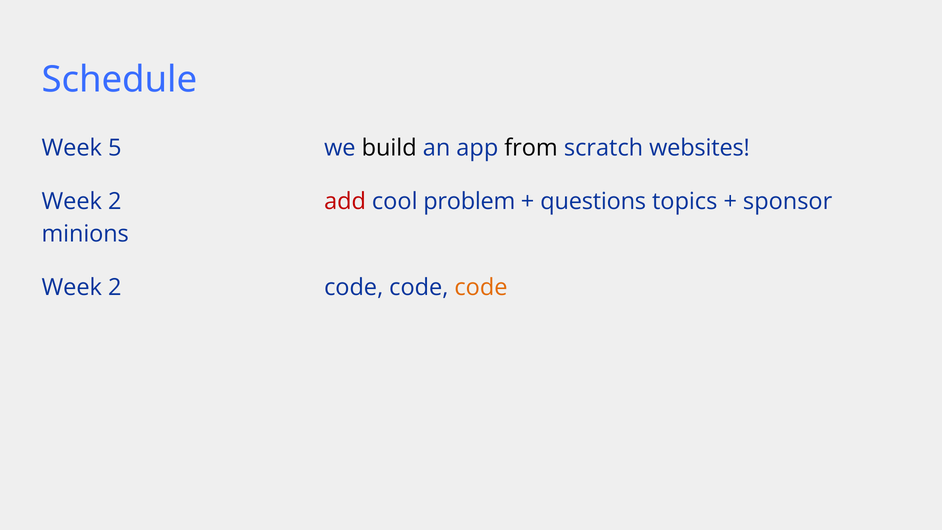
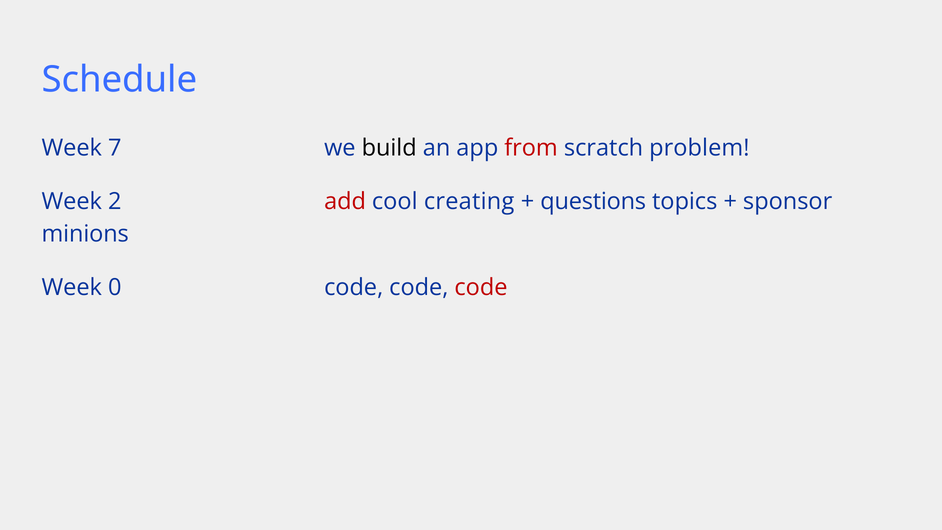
5: 5 -> 7
from colour: black -> red
websites: websites -> problem
problem: problem -> creating
2 at (115, 287): 2 -> 0
code at (481, 287) colour: orange -> red
